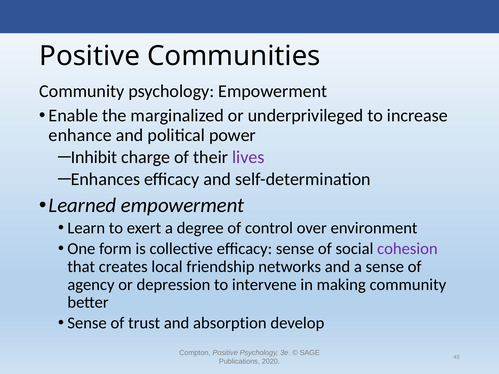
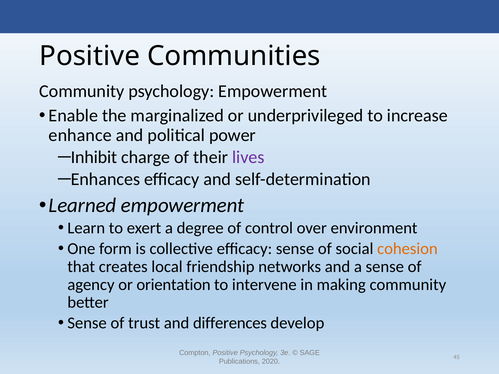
cohesion colour: purple -> orange
depression: depression -> orientation
absorption: absorption -> differences
